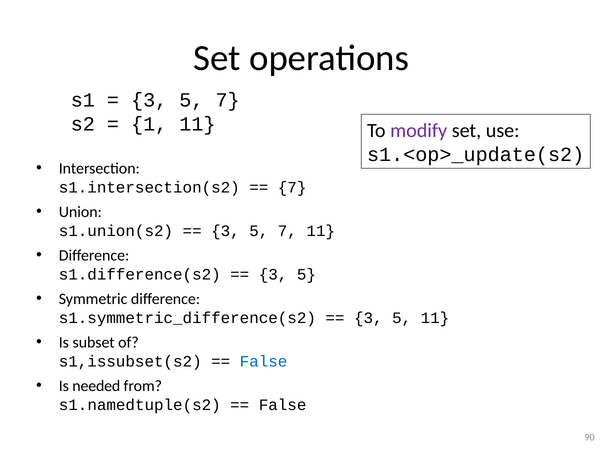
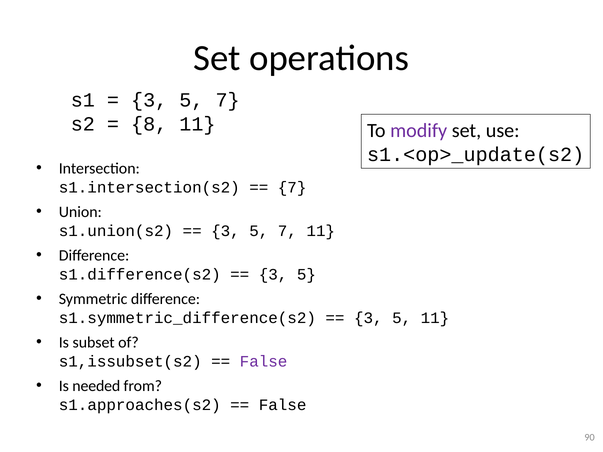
1: 1 -> 8
False at (264, 362) colour: blue -> purple
s1.namedtuple(s2: s1.namedtuple(s2 -> s1.approaches(s2
